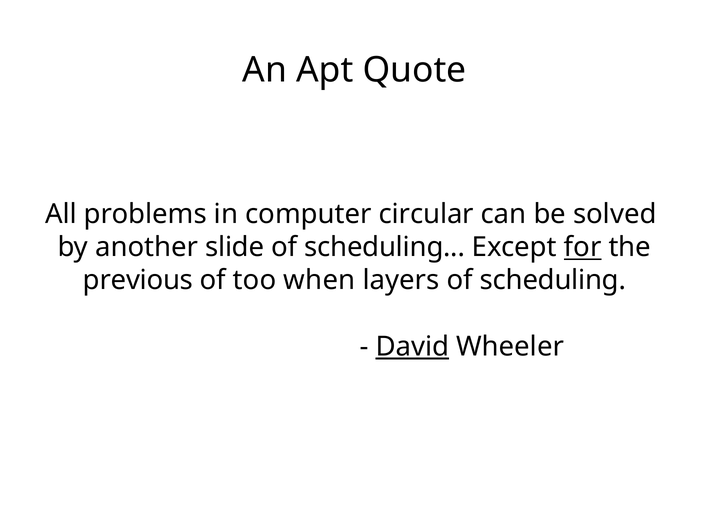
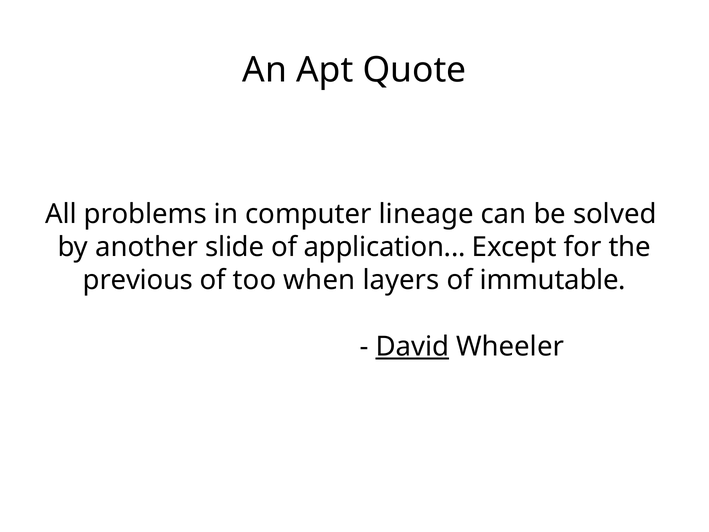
circular: circular -> lineage
scheduling at (385, 247): scheduling -> application
for underline: present -> none
layers of scheduling: scheduling -> immutable
